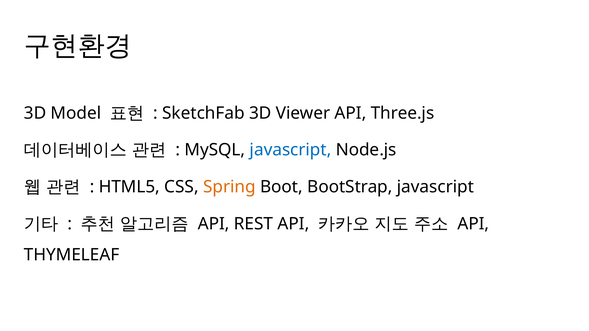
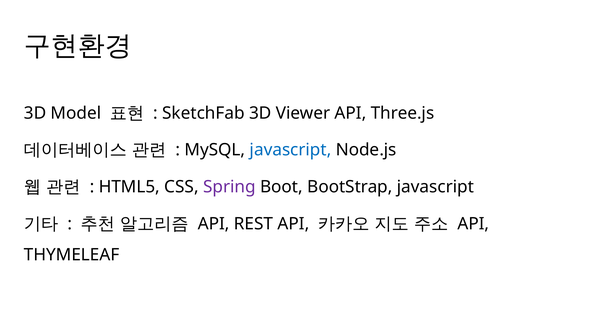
Spring colour: orange -> purple
